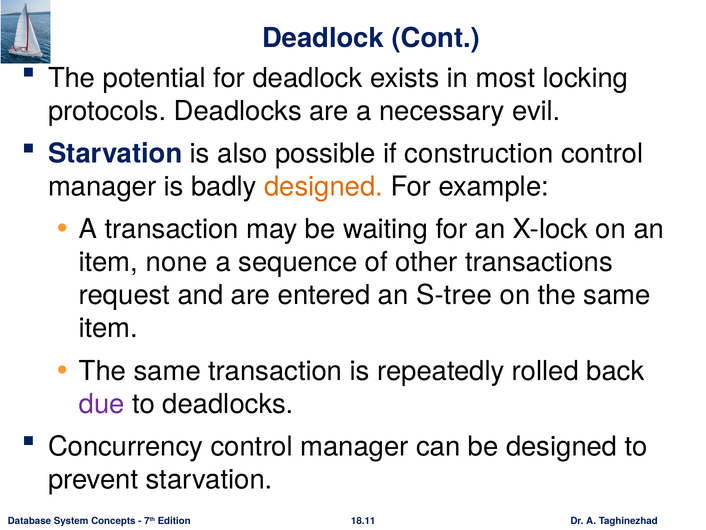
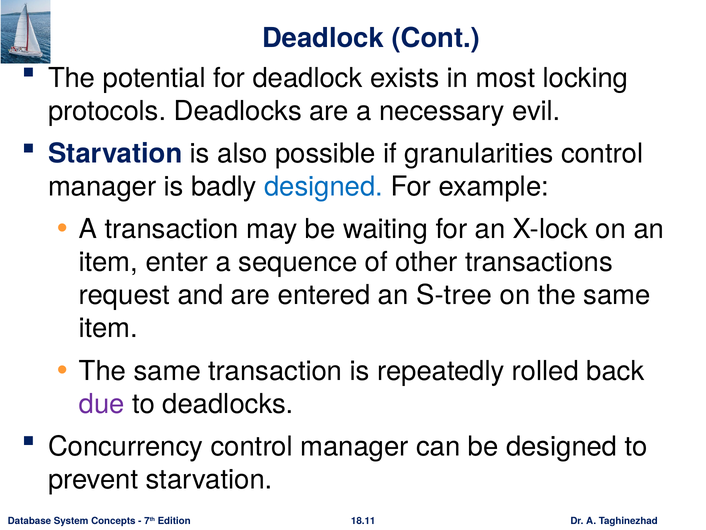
construction: construction -> granularities
designed at (324, 187) colour: orange -> blue
none: none -> enter
